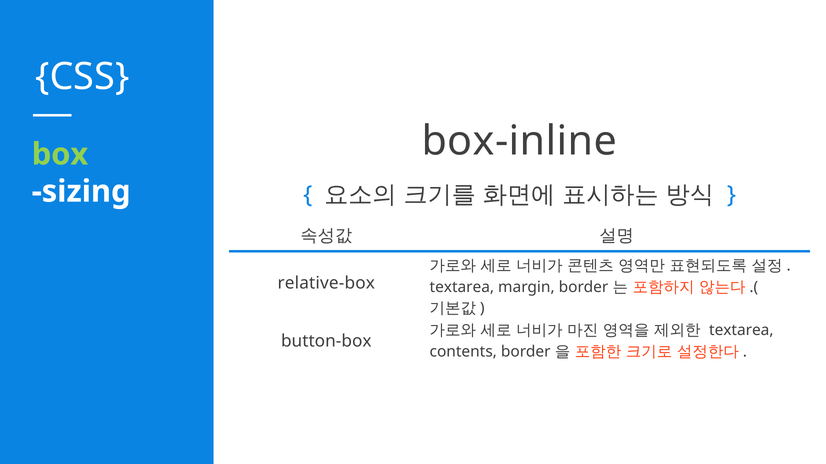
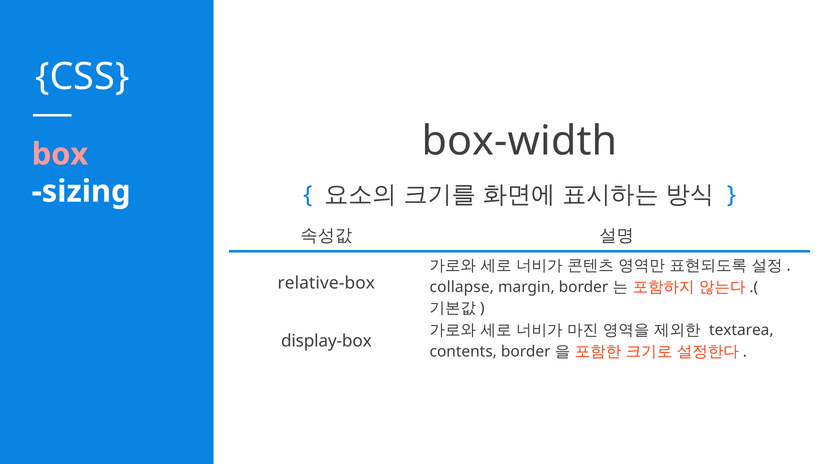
box-inline: box-inline -> box-width
box colour: light green -> pink
textarea at (462, 287): textarea -> collapse
button-box: button-box -> display-box
